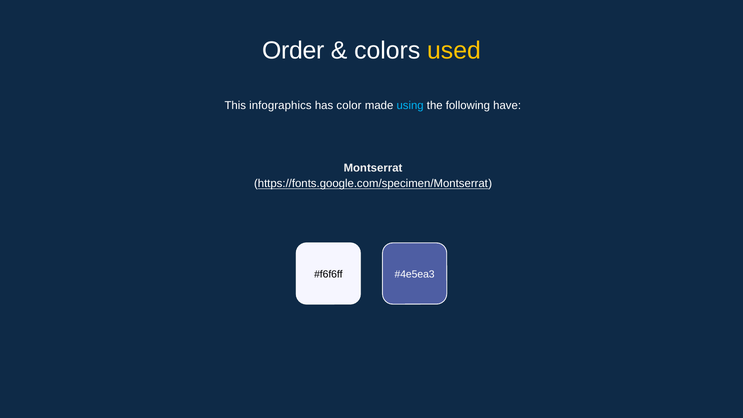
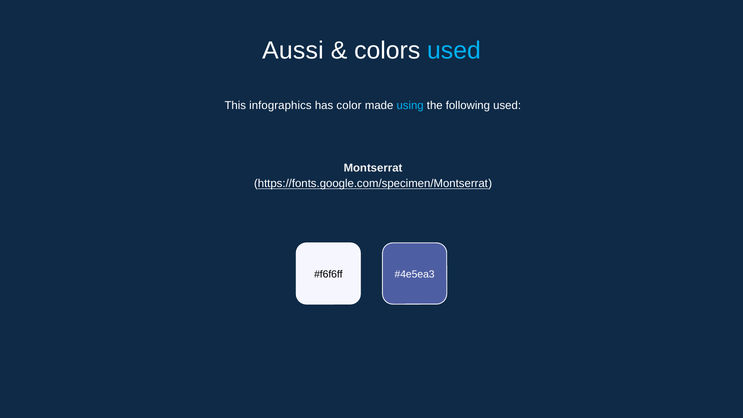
Order: Order -> Aussi
used at (454, 50) colour: yellow -> light blue
following have: have -> used
